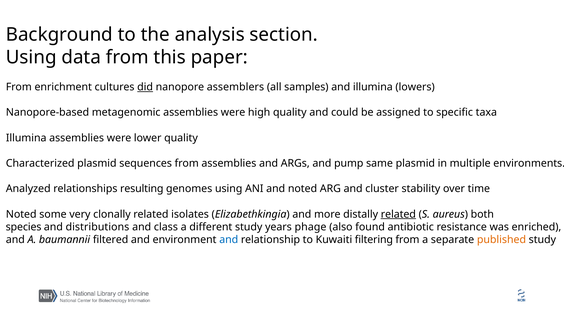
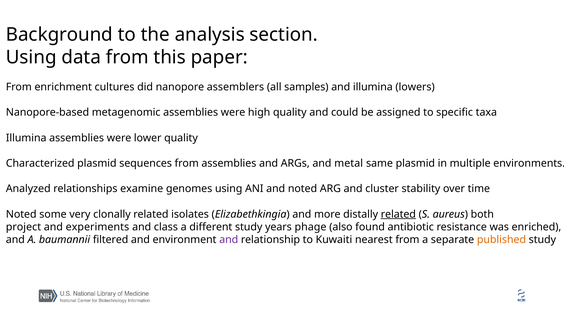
did underline: present -> none
pump: pump -> metal
resulting: resulting -> examine
species: species -> project
distributions: distributions -> experiments
and at (229, 239) colour: blue -> purple
filtering: filtering -> nearest
